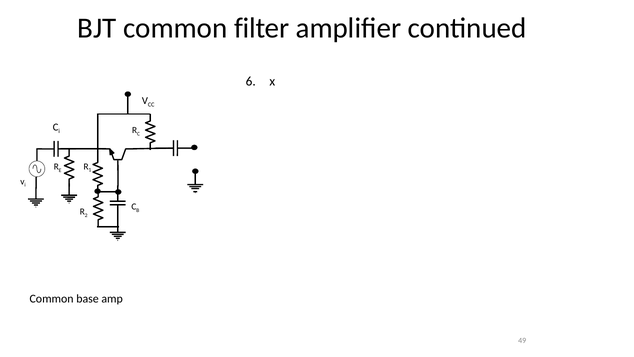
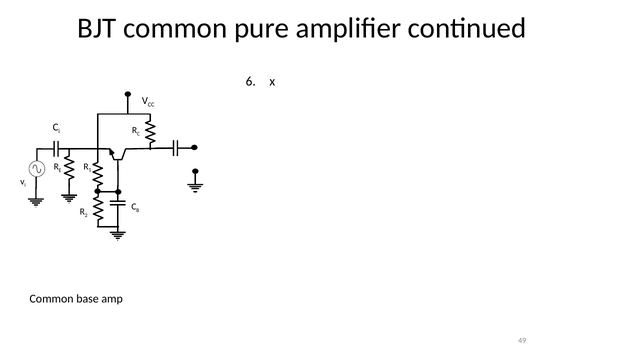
filter: filter -> pure
